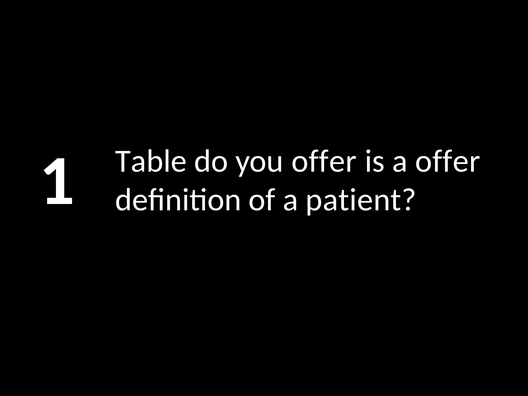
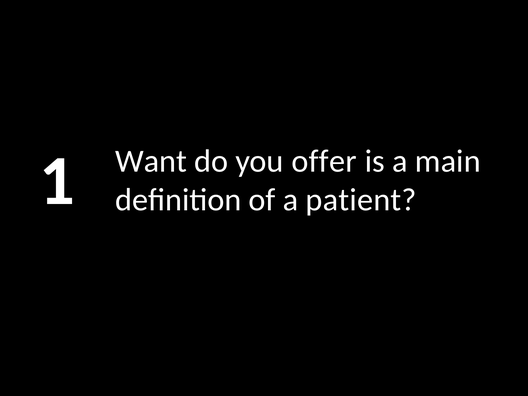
Table: Table -> Want
a offer: offer -> main
